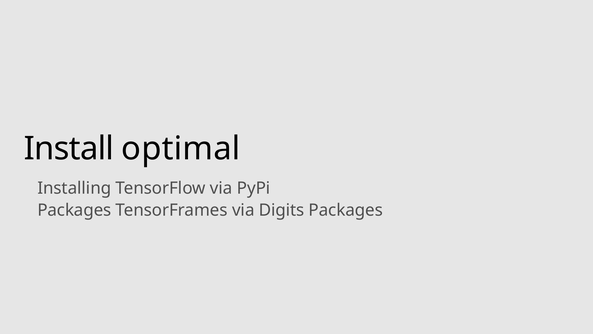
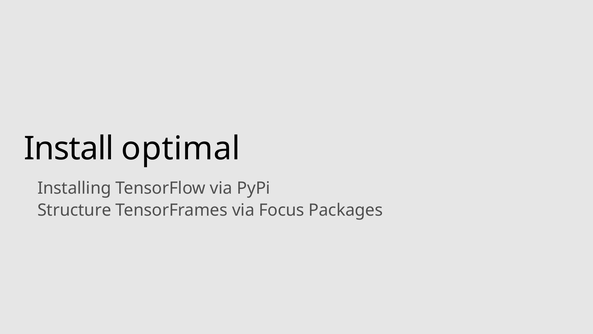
Packages at (74, 210): Packages -> Structure
Digits: Digits -> Focus
